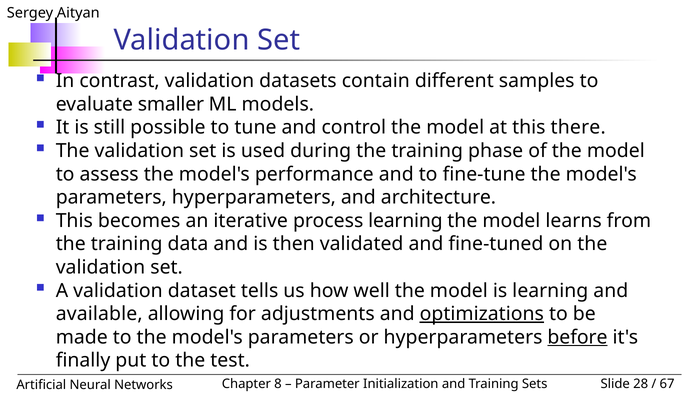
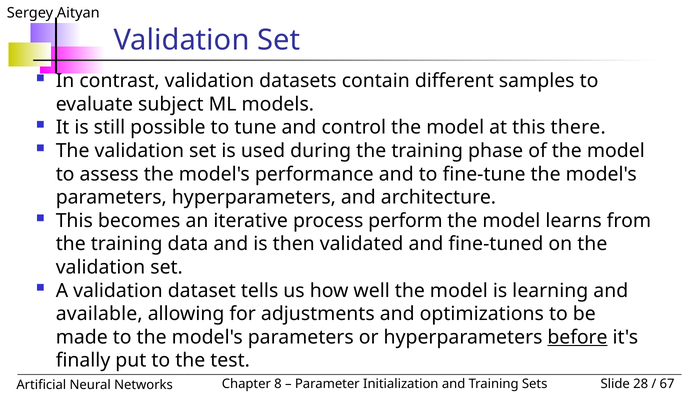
smaller: smaller -> subject
process learning: learning -> perform
optimizations underline: present -> none
